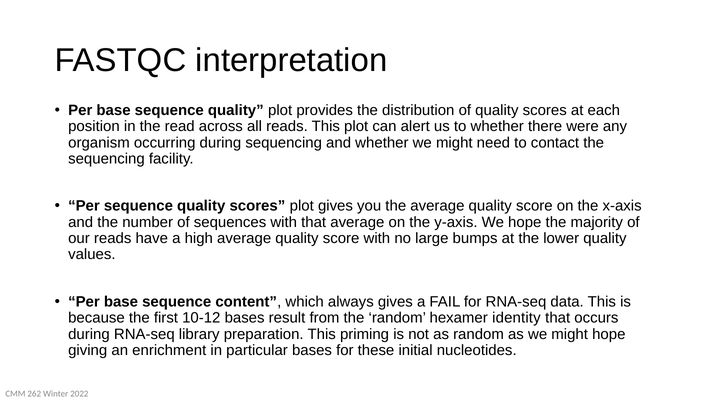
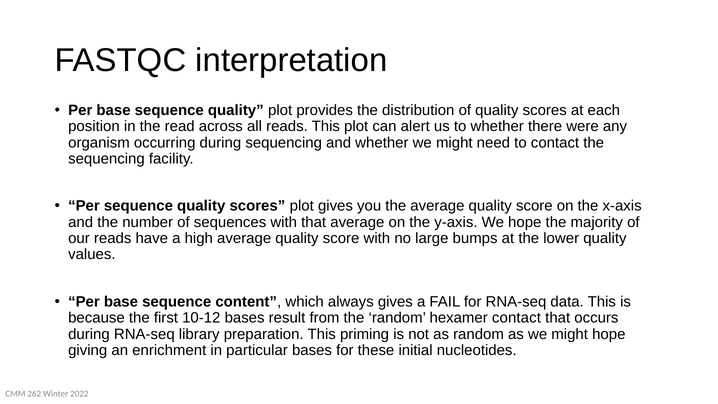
hexamer identity: identity -> contact
